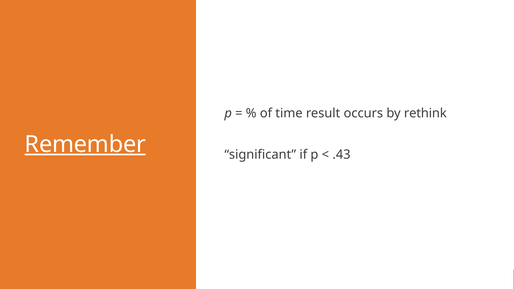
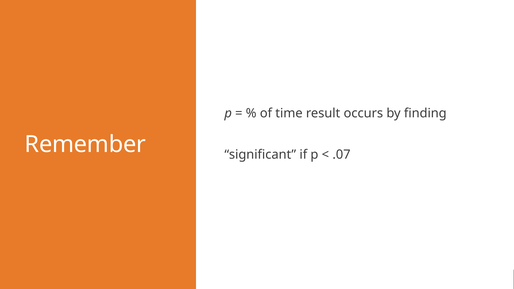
rethink: rethink -> finding
Remember underline: present -> none
.43: .43 -> .07
